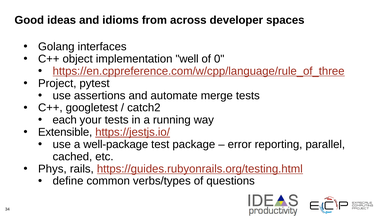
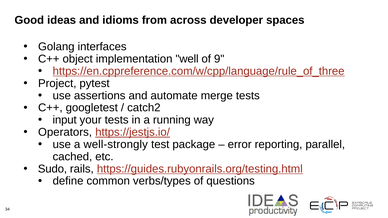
0: 0 -> 9
each: each -> input
Extensible: Extensible -> Operators
well-package: well-package -> well-strongly
Phys: Phys -> Sudo
